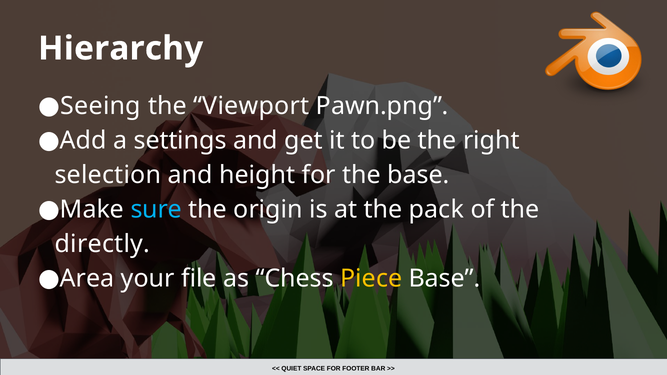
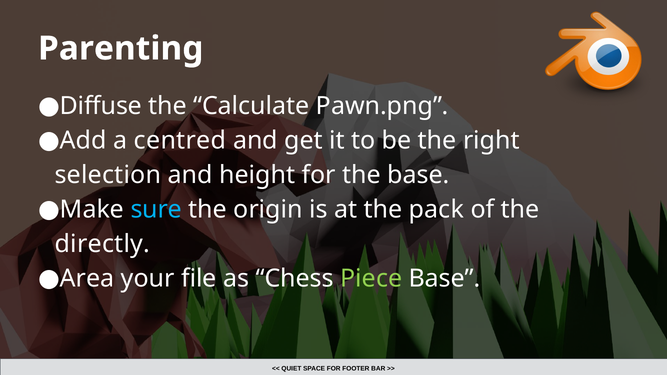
Hierarchy: Hierarchy -> Parenting
Seeing: Seeing -> Diffuse
Viewport: Viewport -> Calculate
settings: settings -> centred
Piece colour: yellow -> light green
